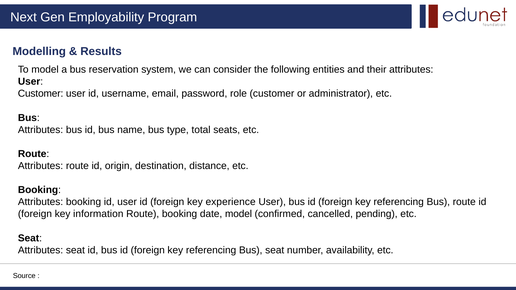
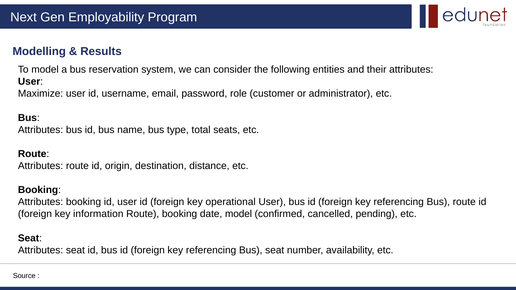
Customer at (41, 94): Customer -> Maximize
experience: experience -> operational
